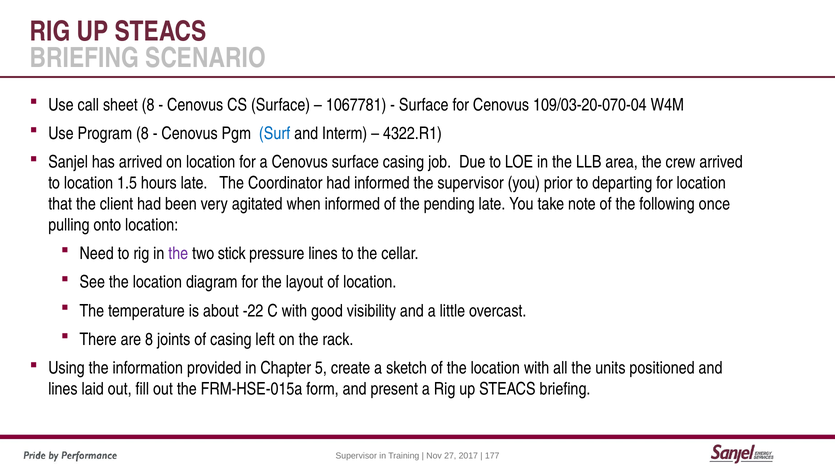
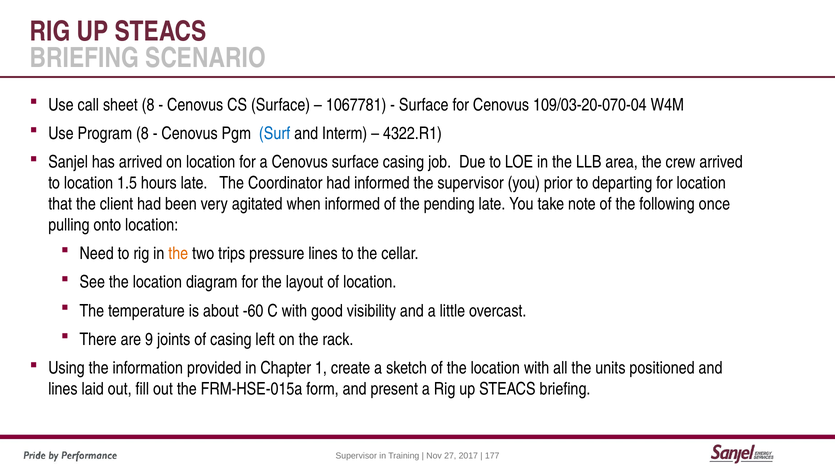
the at (178, 254) colour: purple -> orange
stick: stick -> trips
-22: -22 -> -60
are 8: 8 -> 9
5: 5 -> 1
